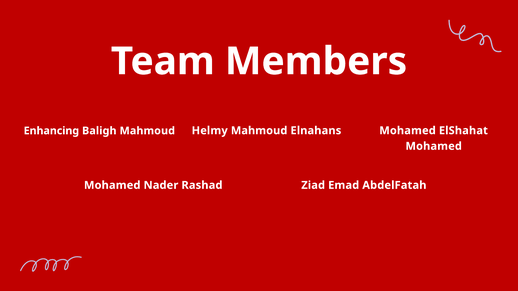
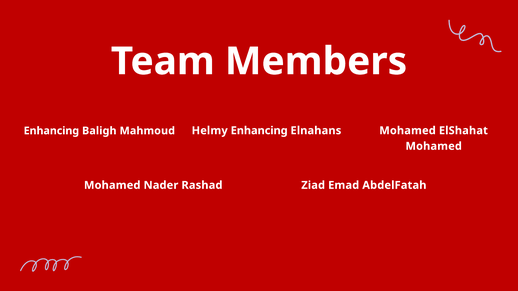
Helmy Mahmoud: Mahmoud -> Enhancing
